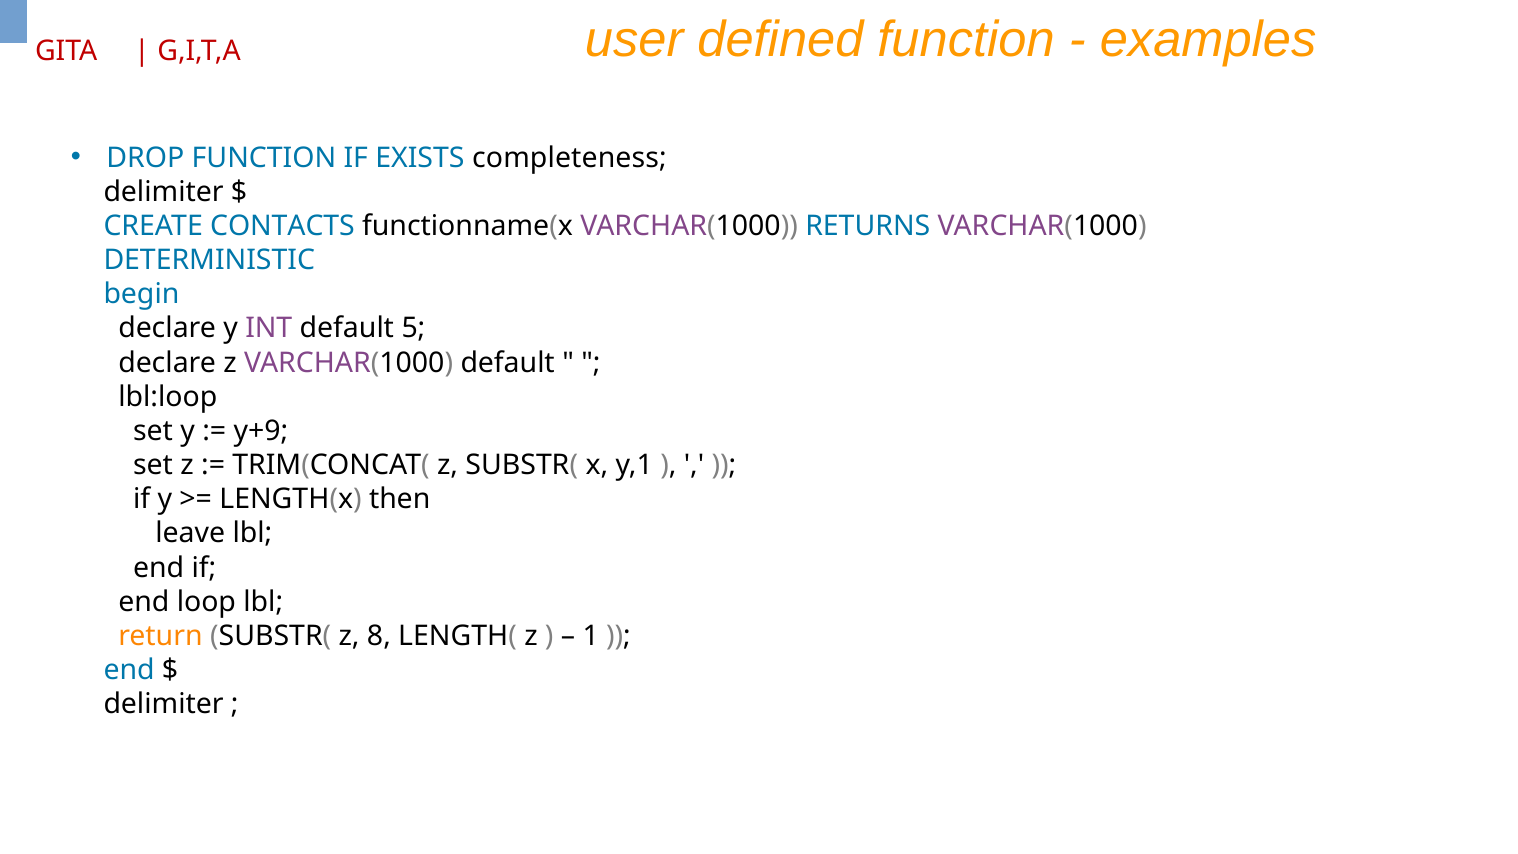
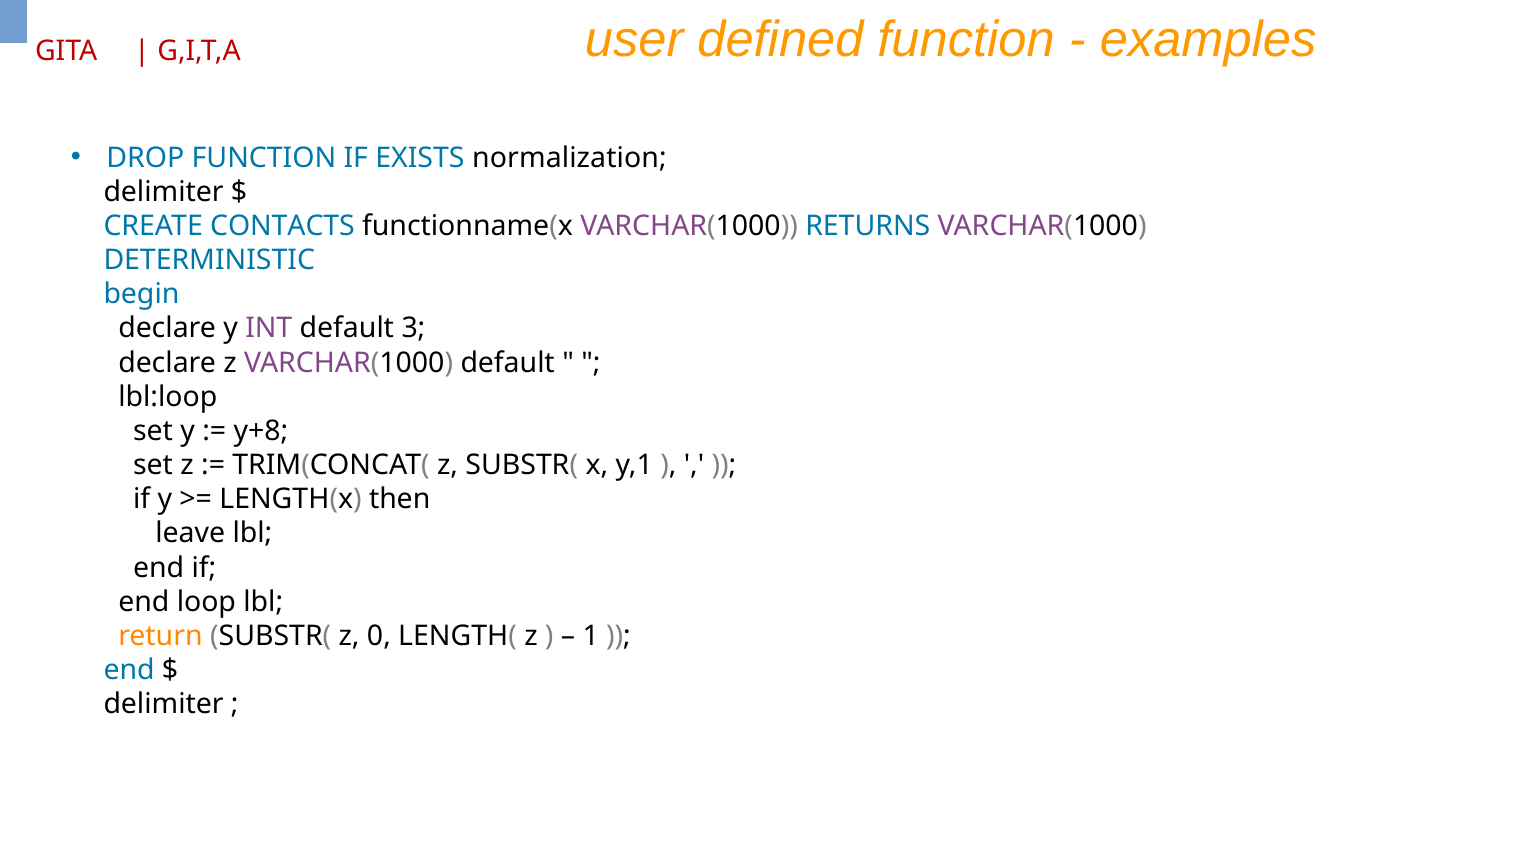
completeness: completeness -> normalization
5: 5 -> 3
y+9: y+9 -> y+8
8: 8 -> 0
